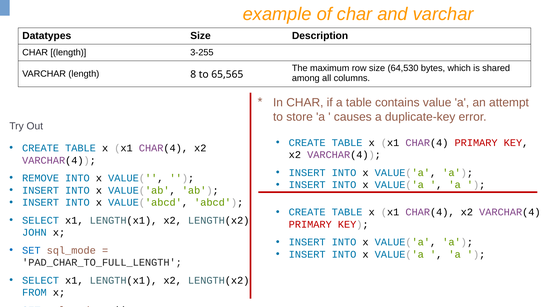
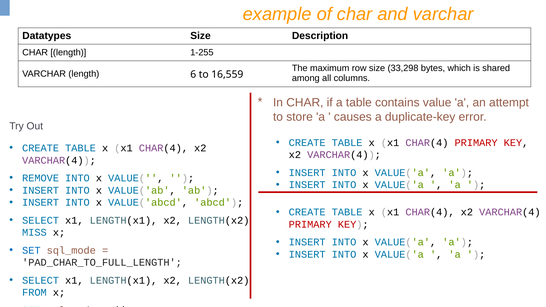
3-255: 3-255 -> 1-255
64,530: 64,530 -> 33,298
8: 8 -> 6
65,565: 65,565 -> 16,559
JOHN: JOHN -> MISS
